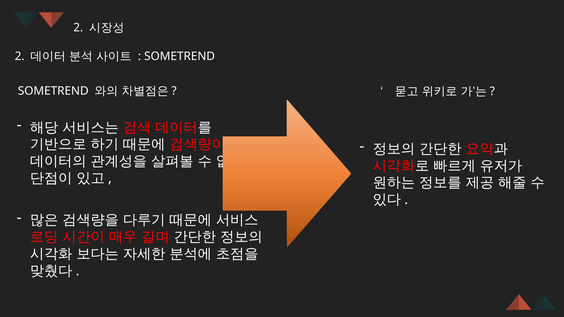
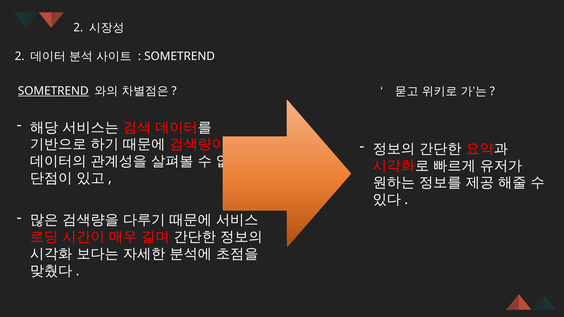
SOMETREND at (53, 91) underline: none -> present
